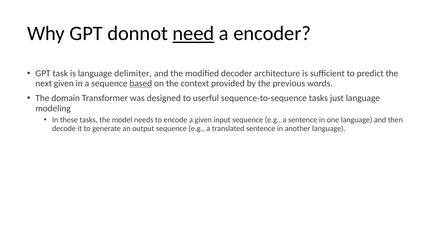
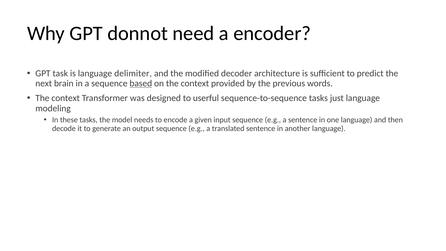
need underline: present -> none
next given: given -> brain
domain at (66, 98): domain -> context
